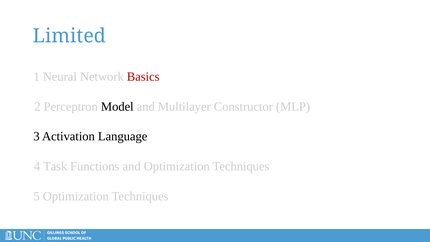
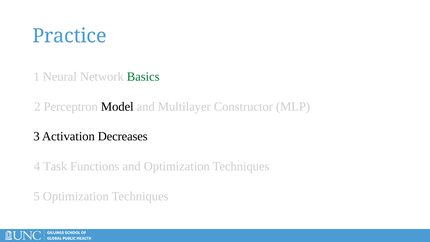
Limited: Limited -> Practice
Basics colour: red -> green
Language: Language -> Decreases
